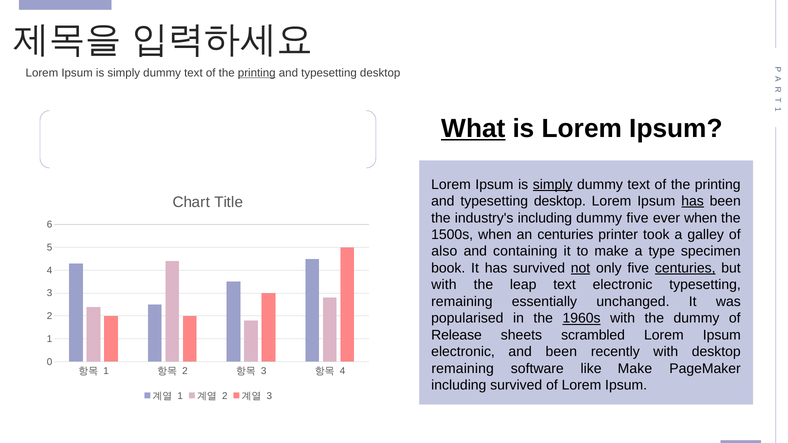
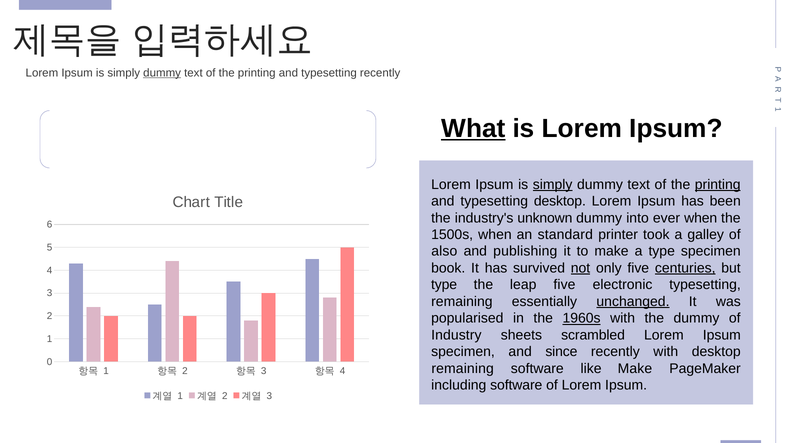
dummy at (162, 73) underline: none -> present
printing at (257, 73) underline: present -> none
desktop at (380, 73): desktop -> recently
printing at (718, 185) underline: none -> present
has at (693, 201) underline: present -> none
industry's including: including -> unknown
dummy five: five -> into
an centuries: centuries -> standard
containing: containing -> publishing
with at (444, 285): with -> type
leap text: text -> five
unchanged underline: none -> present
Release: Release -> Industry
electronic at (463, 352): electronic -> specimen
and been: been -> since
including survived: survived -> software
